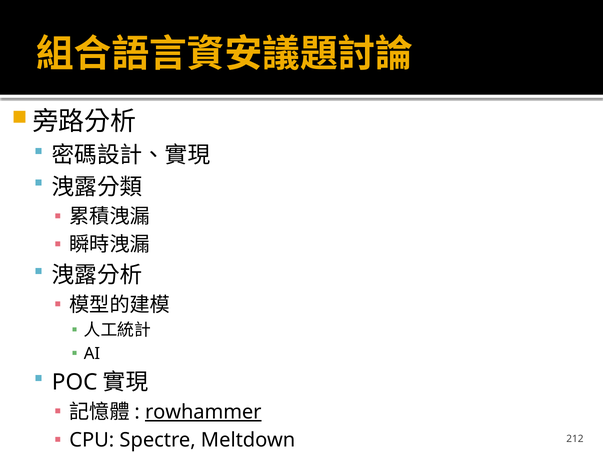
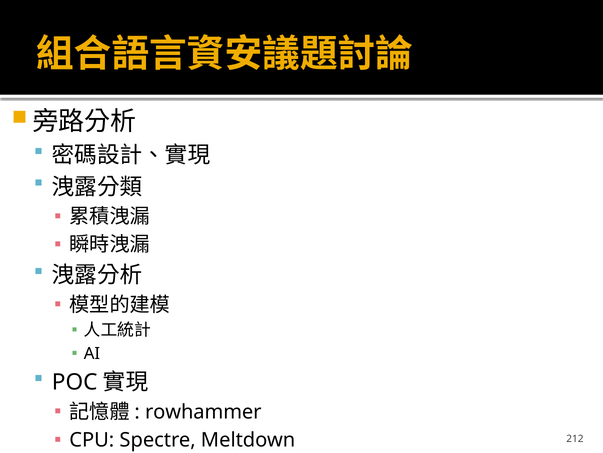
rowhammer underline: present -> none
